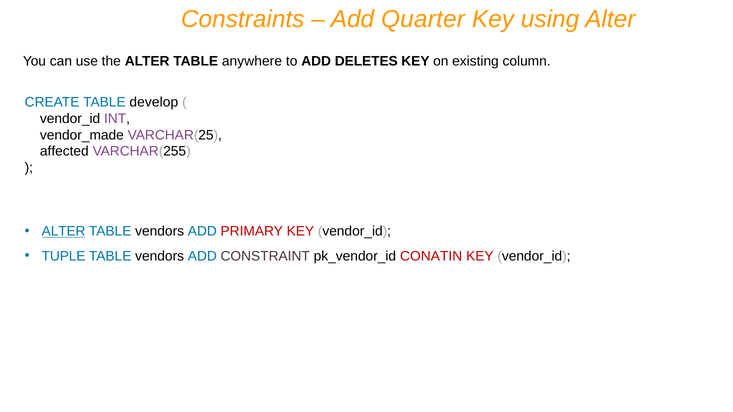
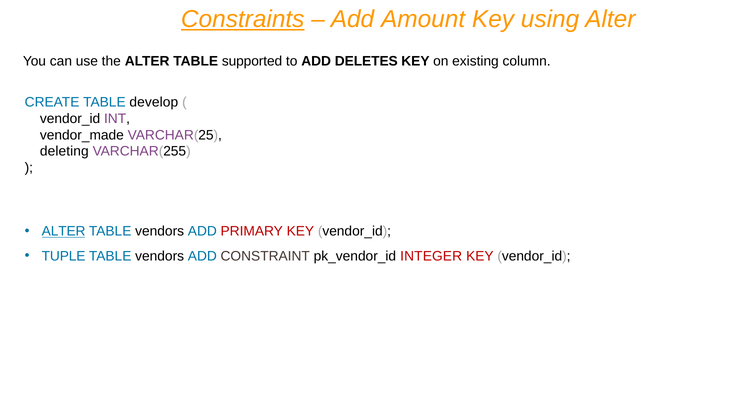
Constraints underline: none -> present
Quarter: Quarter -> Amount
anywhere: anywhere -> supported
affected: affected -> deleting
CONATIN: CONATIN -> INTEGER
